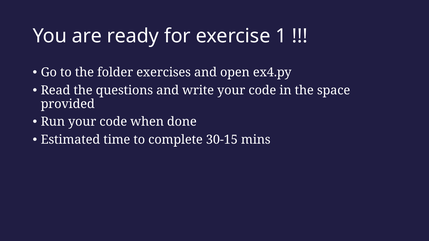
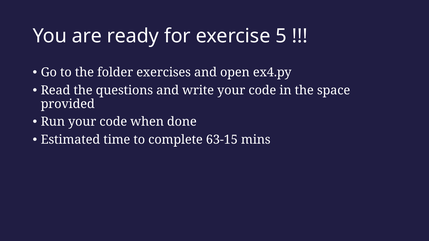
1: 1 -> 5
30-15: 30-15 -> 63-15
